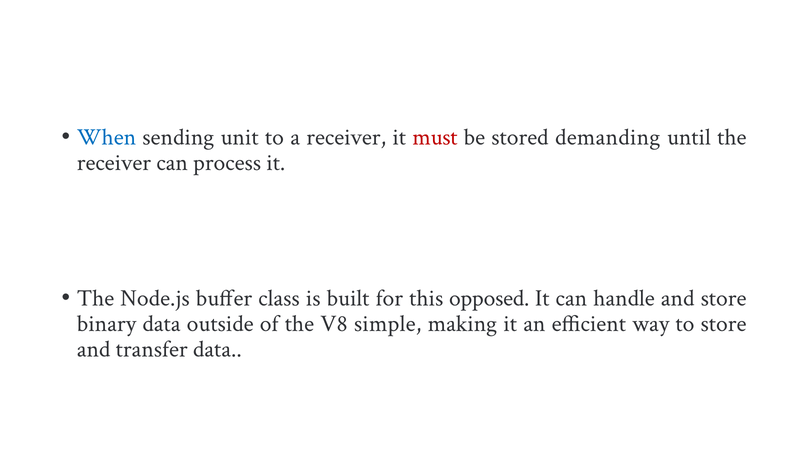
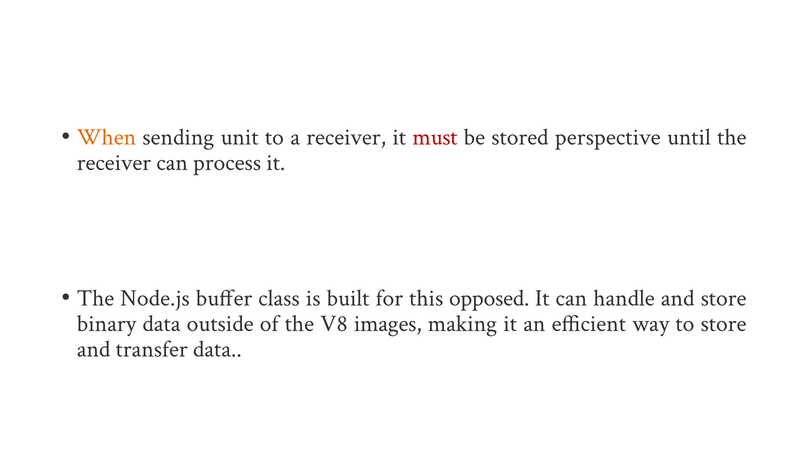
When colour: blue -> orange
demanding: demanding -> perspective
simple: simple -> images
